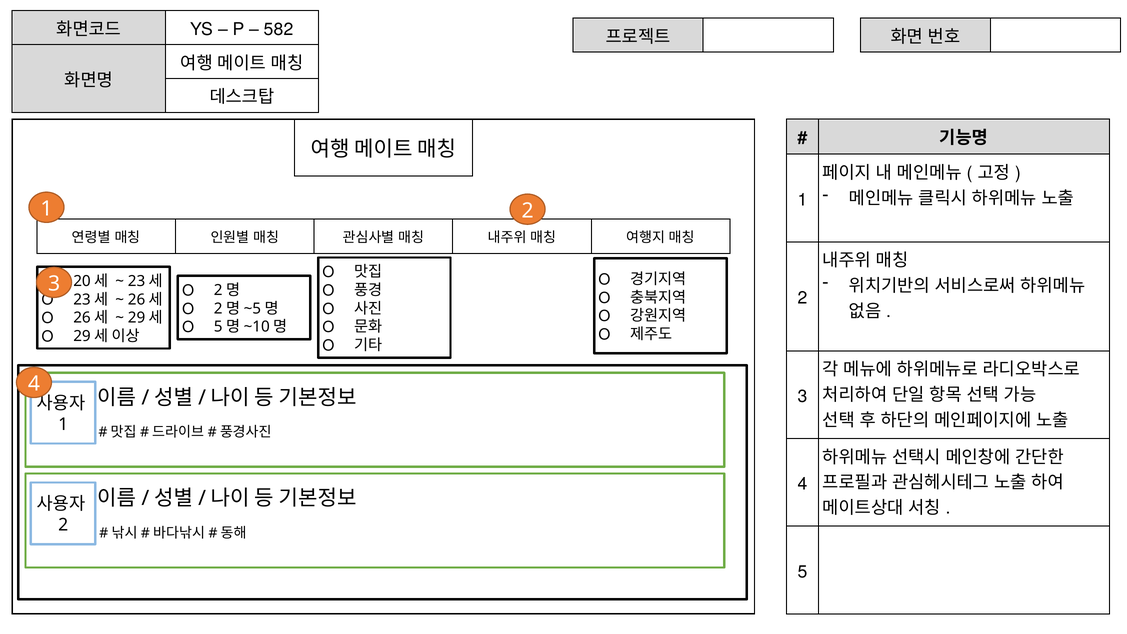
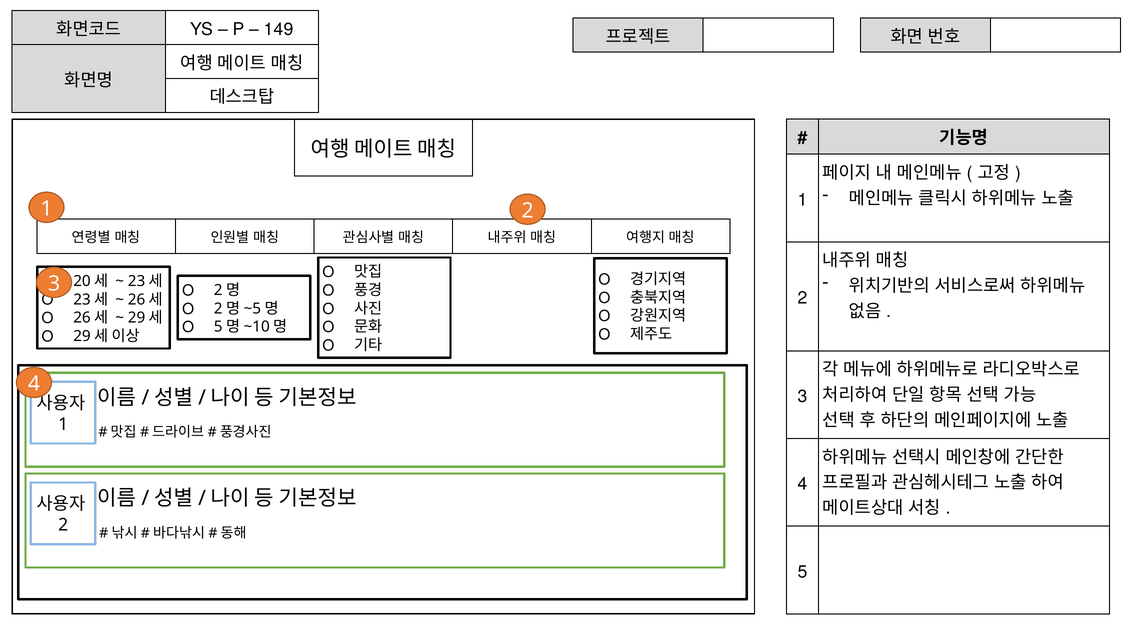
582: 582 -> 149
